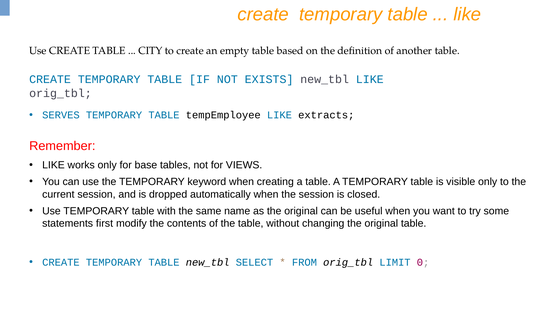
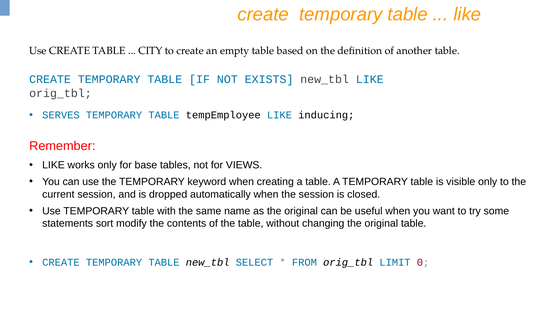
extracts: extracts -> inducing
first: first -> sort
